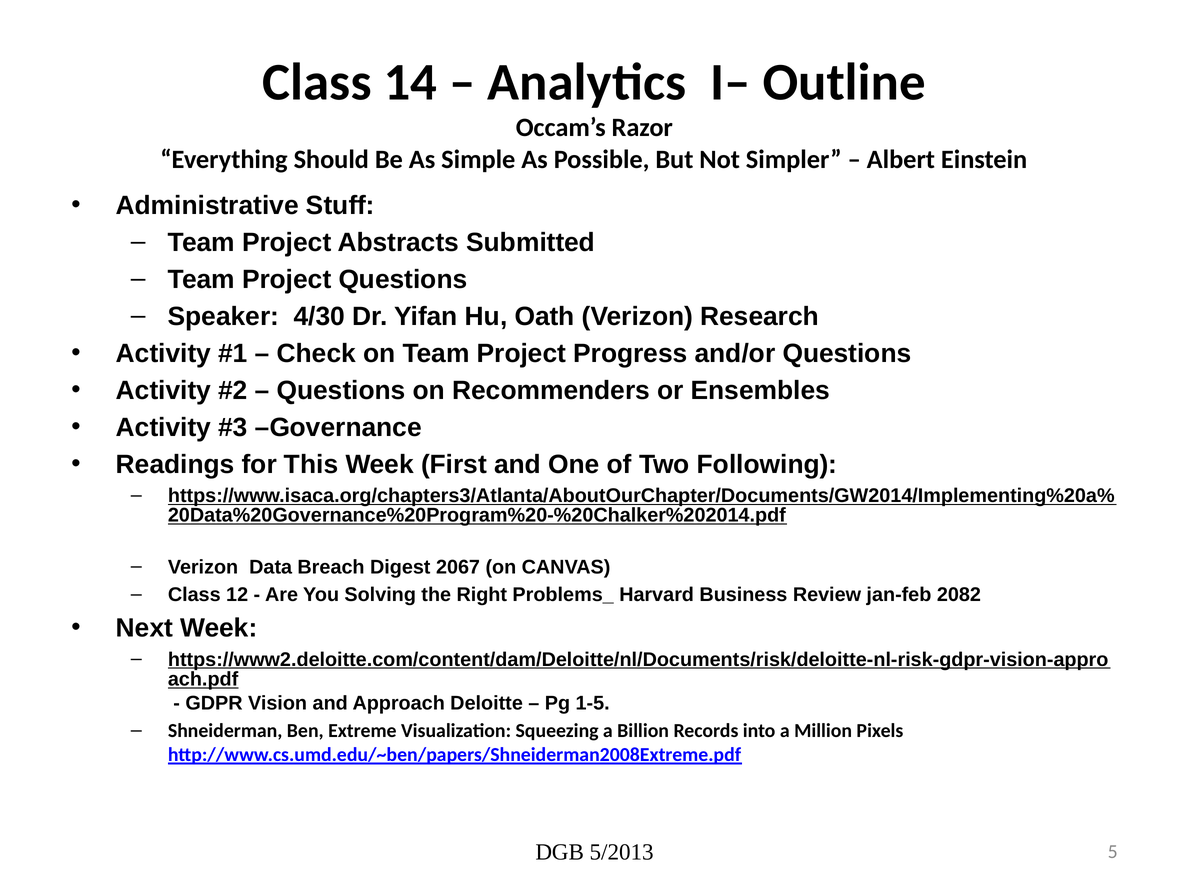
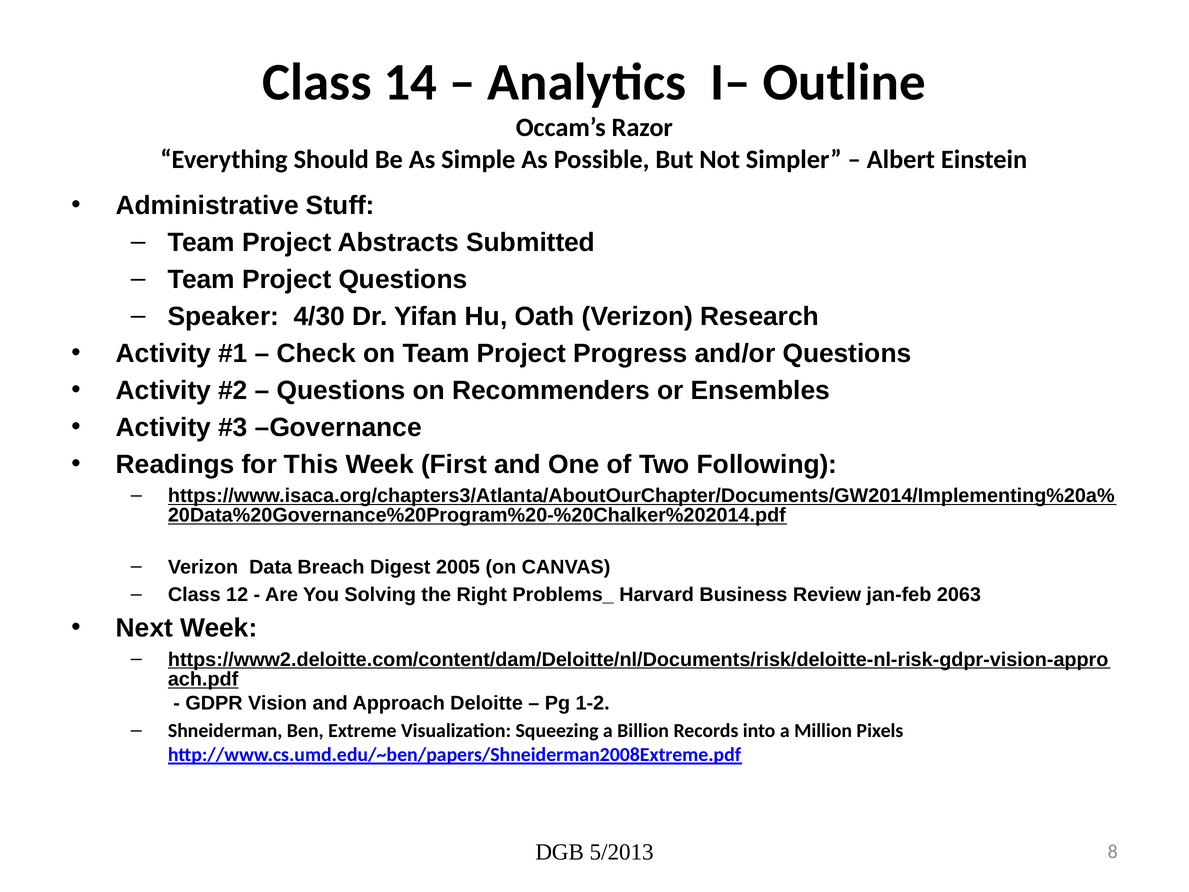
2067: 2067 -> 2005
2082: 2082 -> 2063
1-5: 1-5 -> 1-2
5: 5 -> 8
